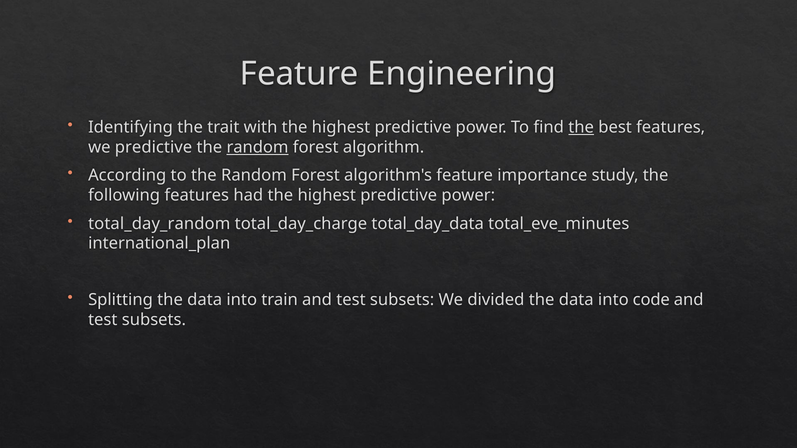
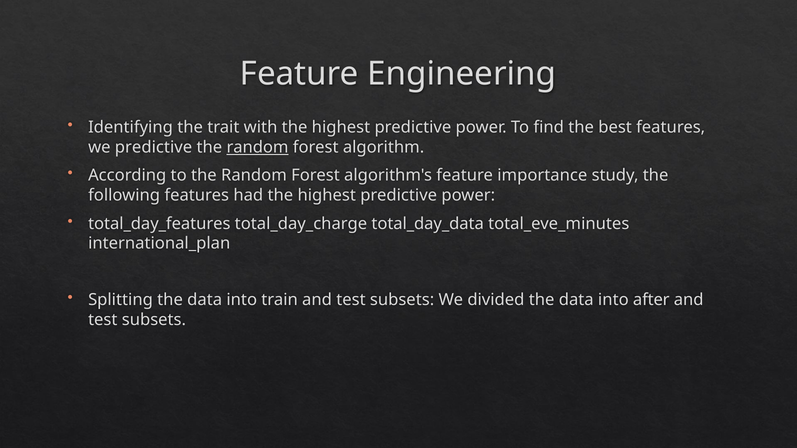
the at (581, 127) underline: present -> none
total_day_random: total_day_random -> total_day_features
code: code -> after
